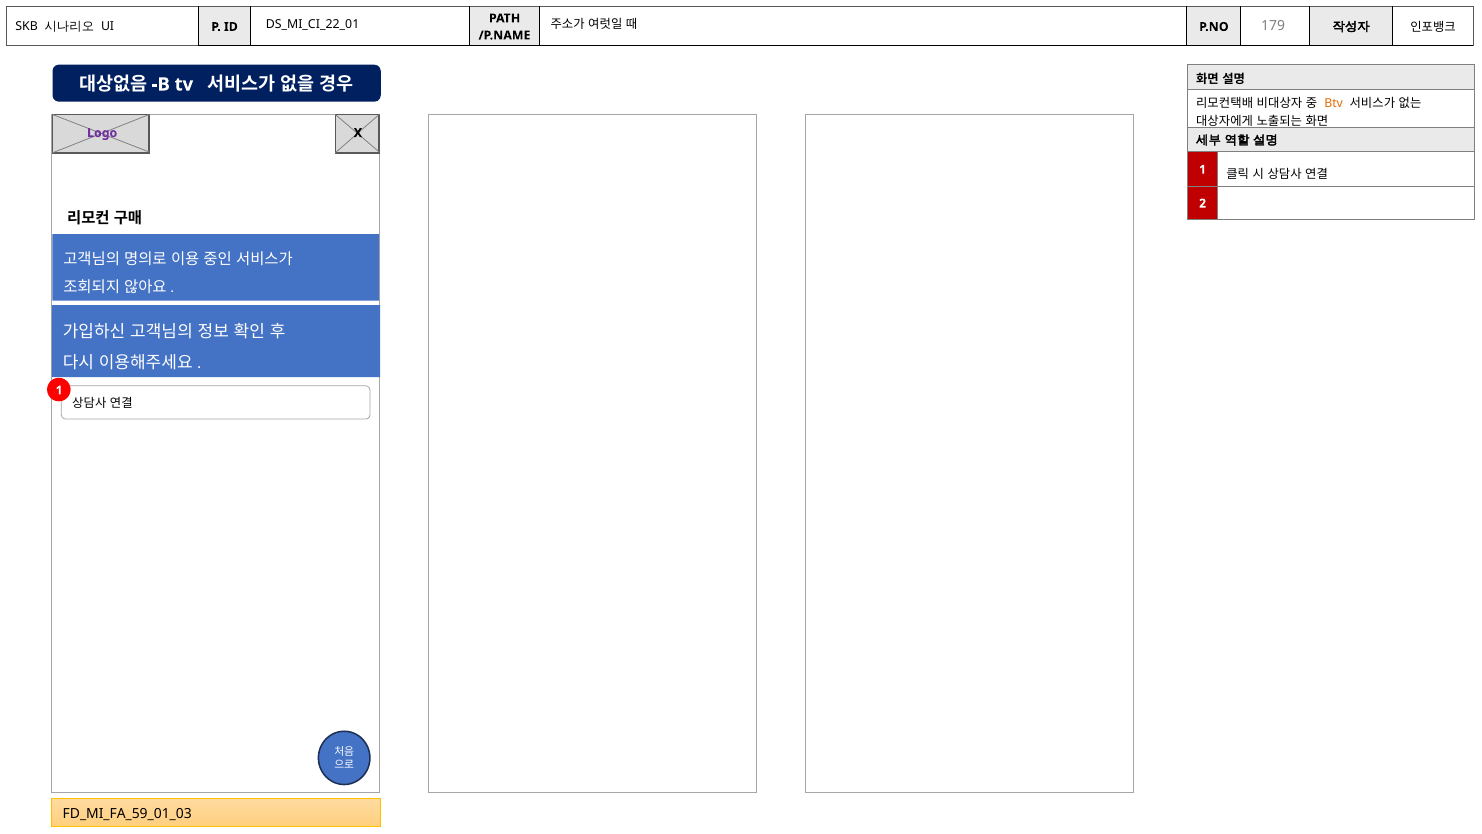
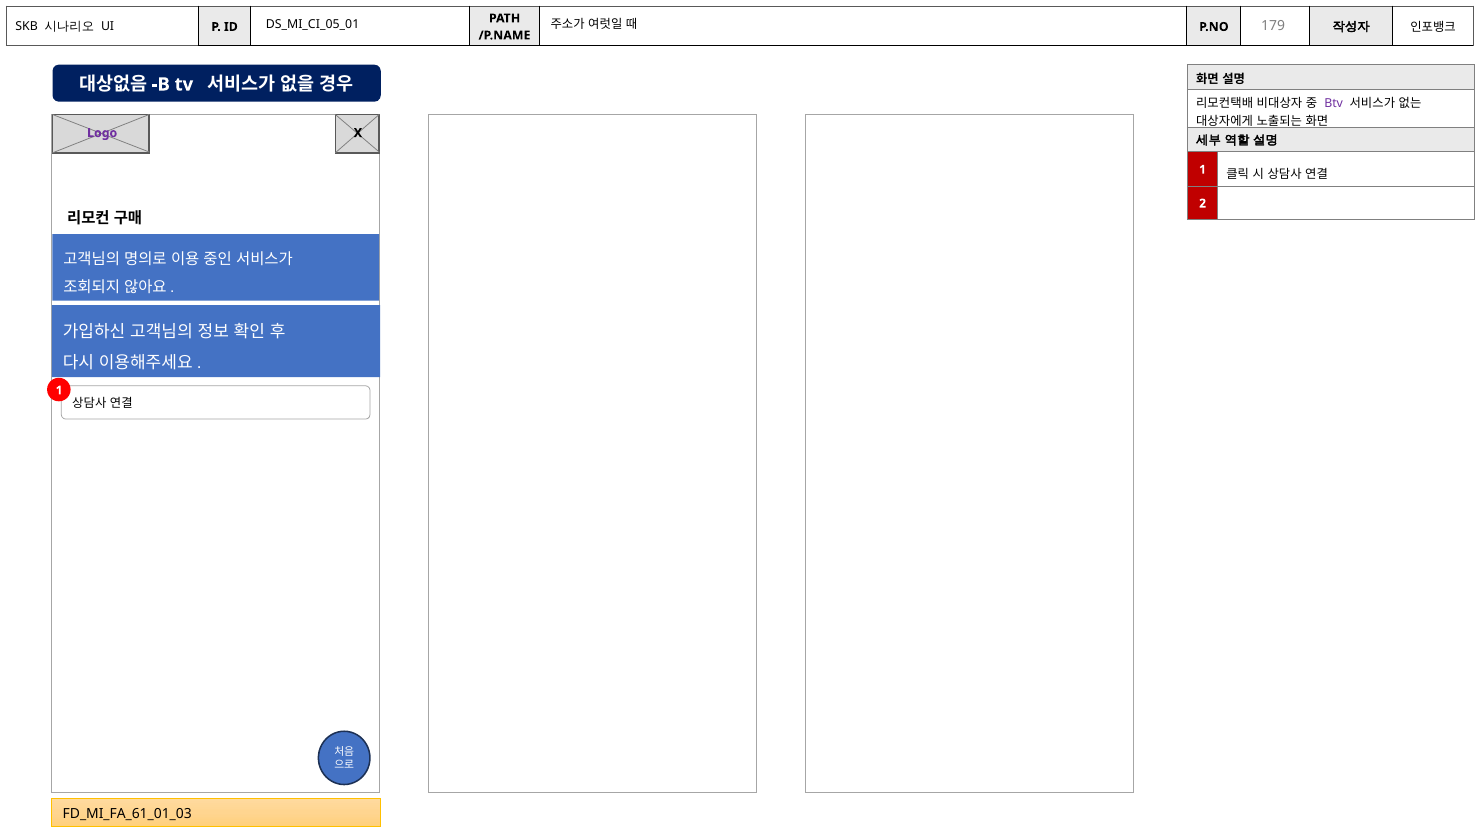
DS_MI_CI_22_01: DS_MI_CI_22_01 -> DS_MI_CI_05_01
Btv colour: orange -> purple
FD_MI_FA_59_01_03: FD_MI_FA_59_01_03 -> FD_MI_FA_61_01_03
